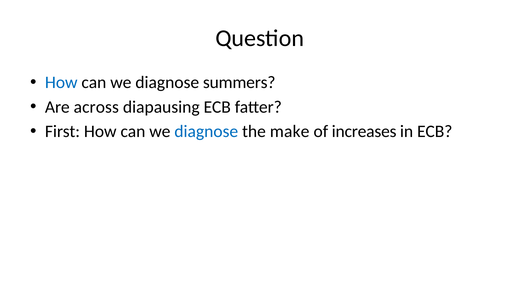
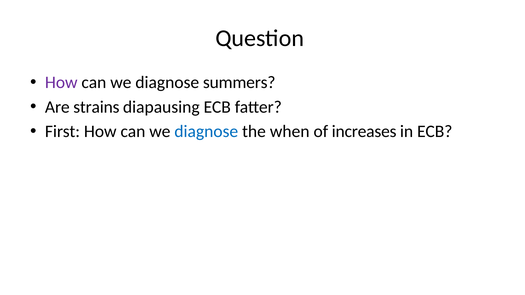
How at (61, 83) colour: blue -> purple
across: across -> strains
make: make -> when
